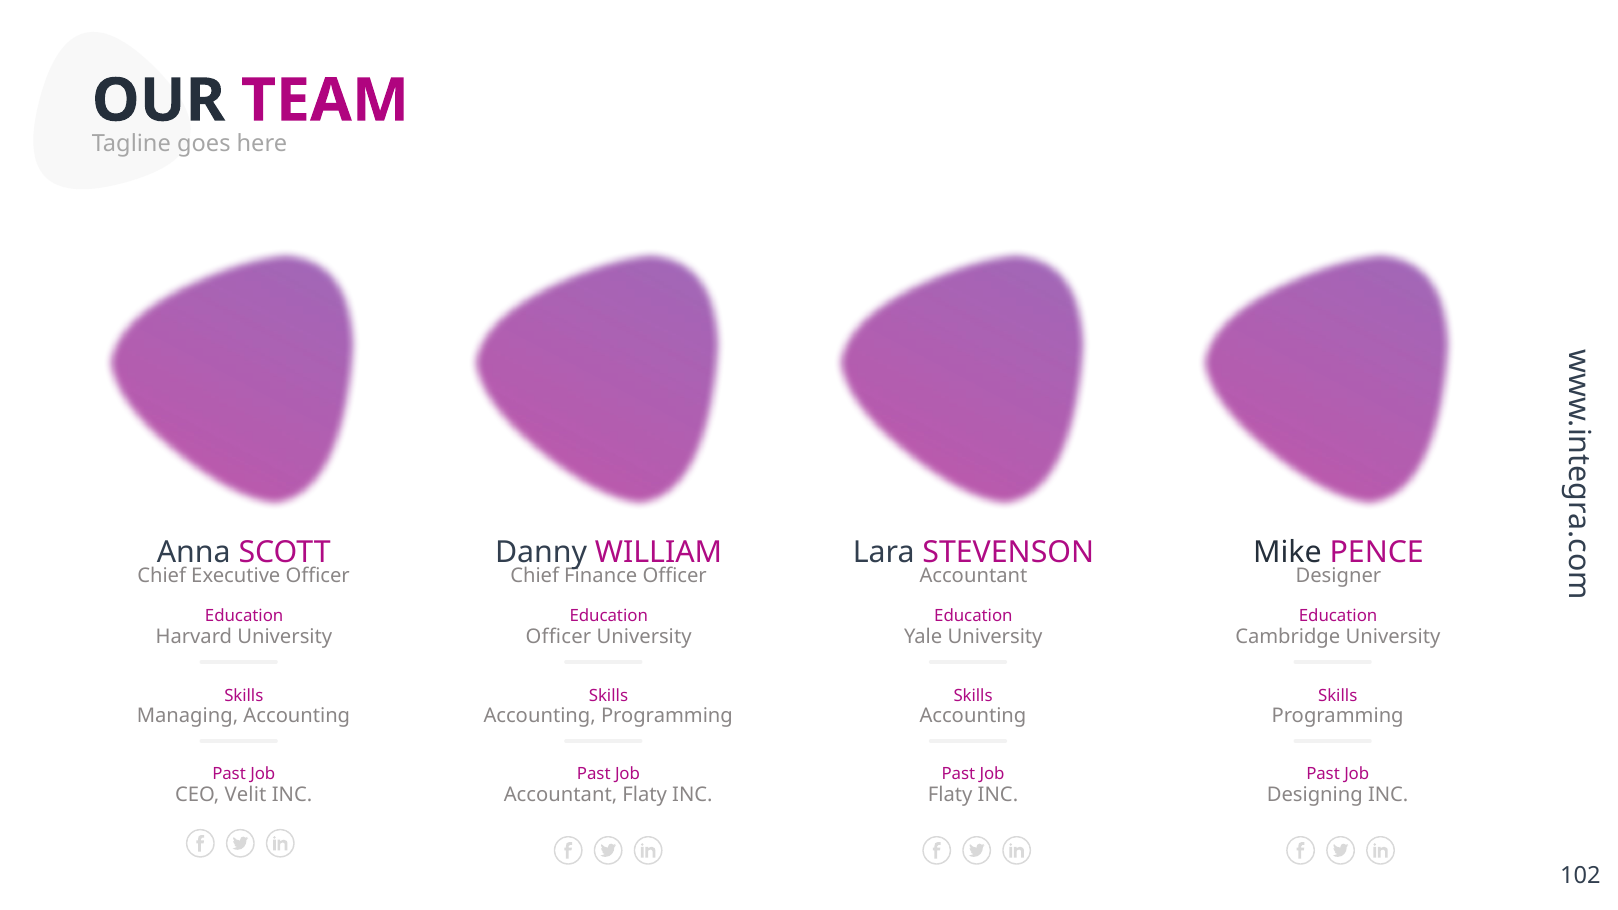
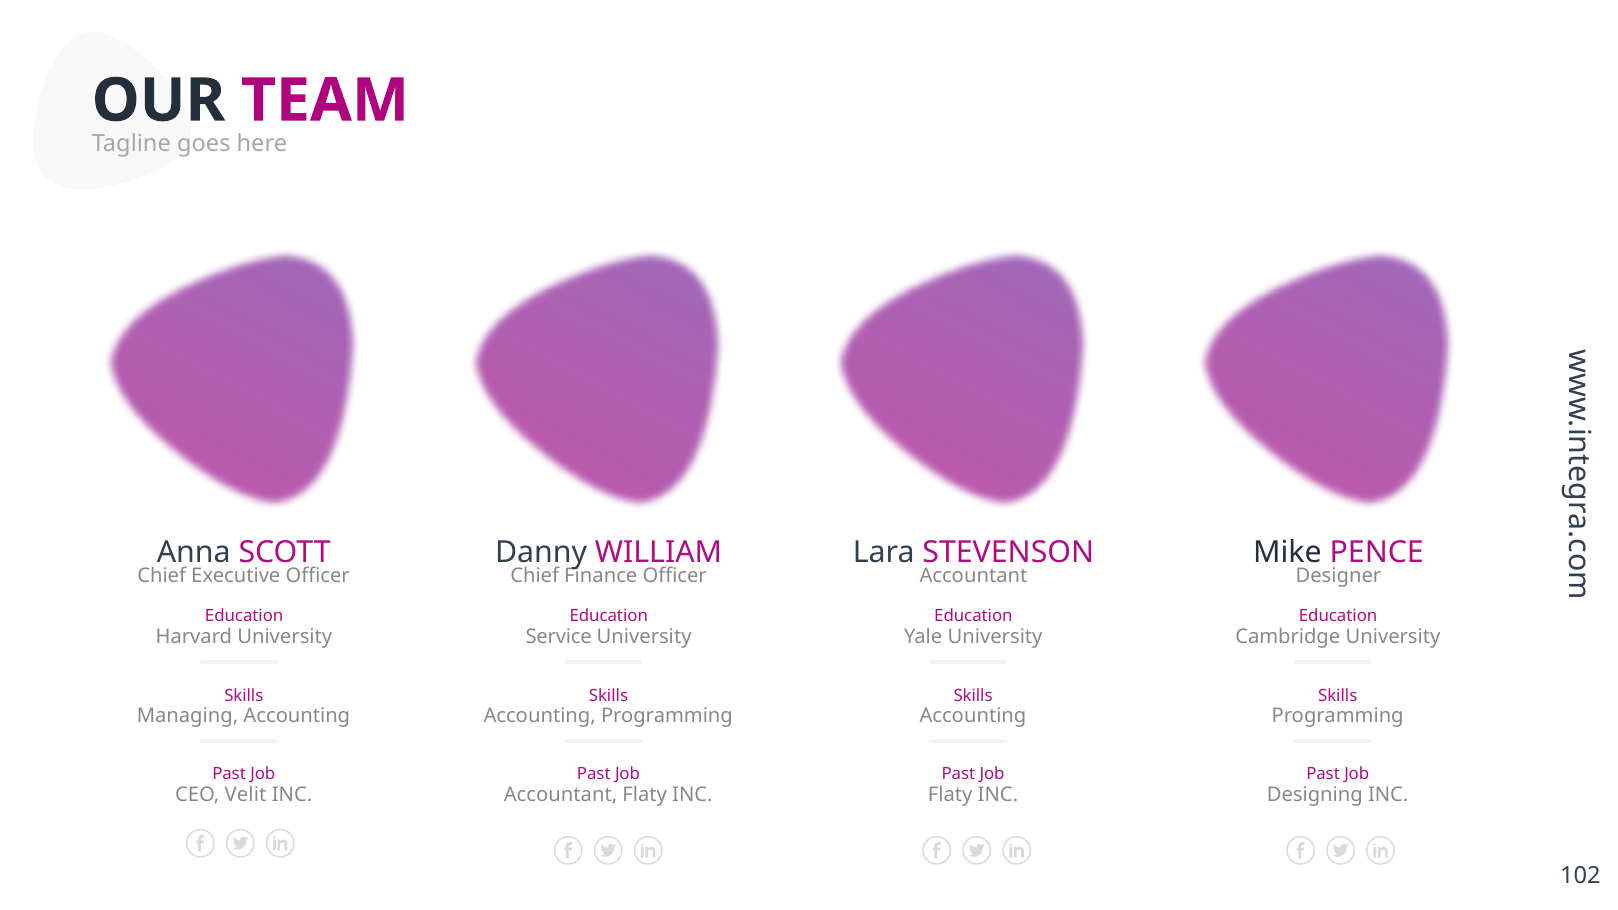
Officer at (558, 636): Officer -> Service
